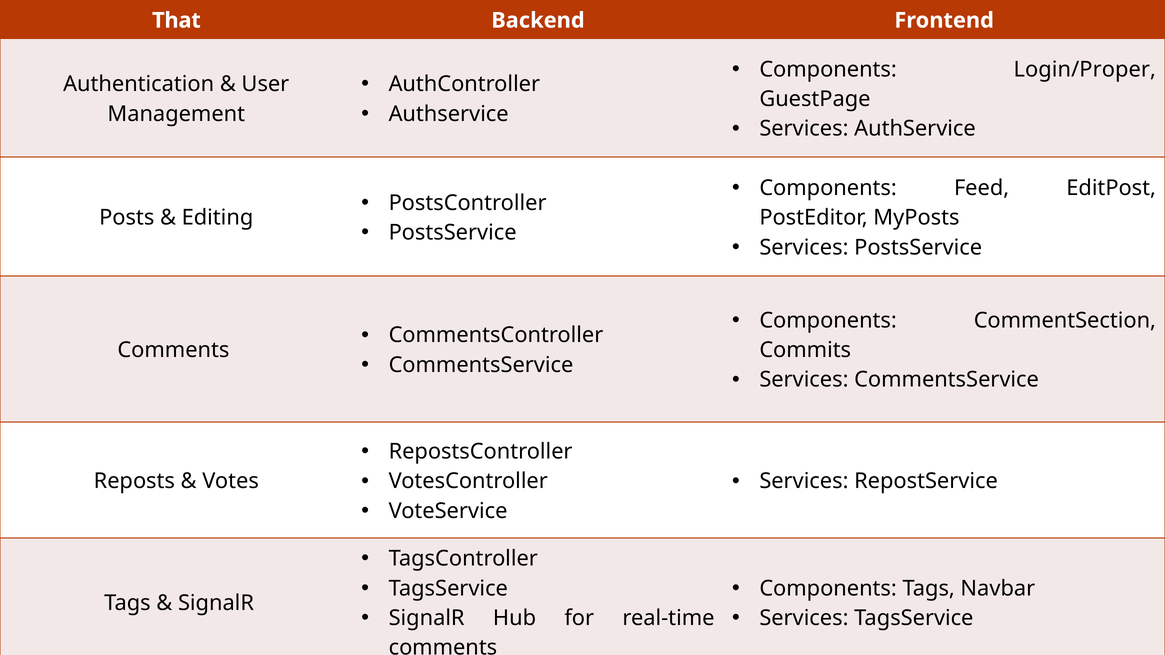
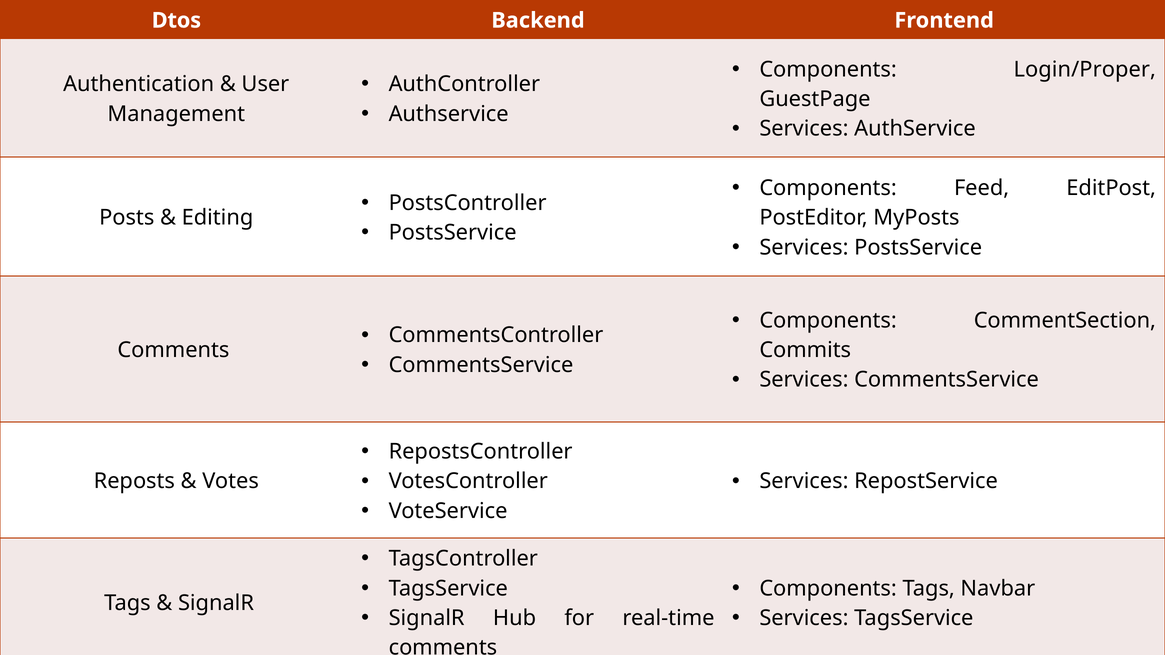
That: That -> Dtos
